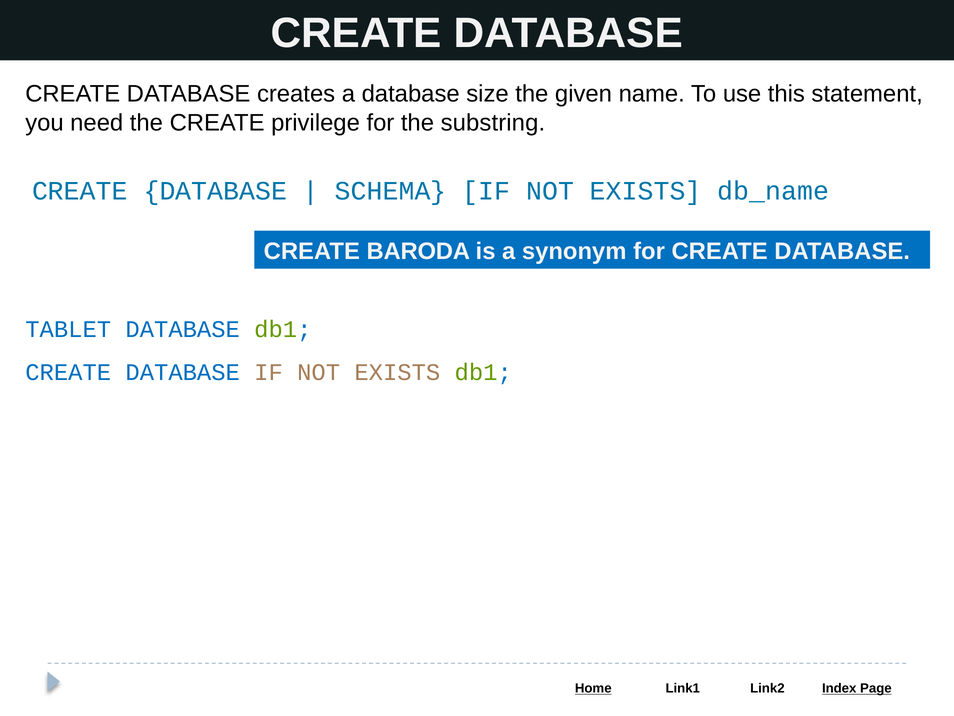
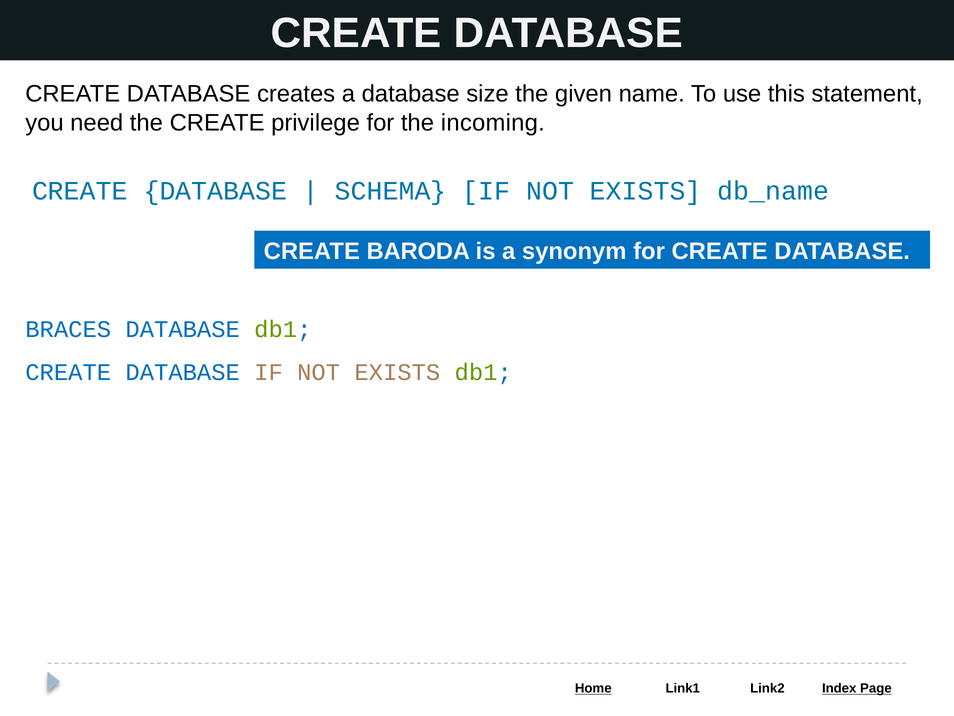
substring: substring -> incoming
TABLET: TABLET -> BRACES
